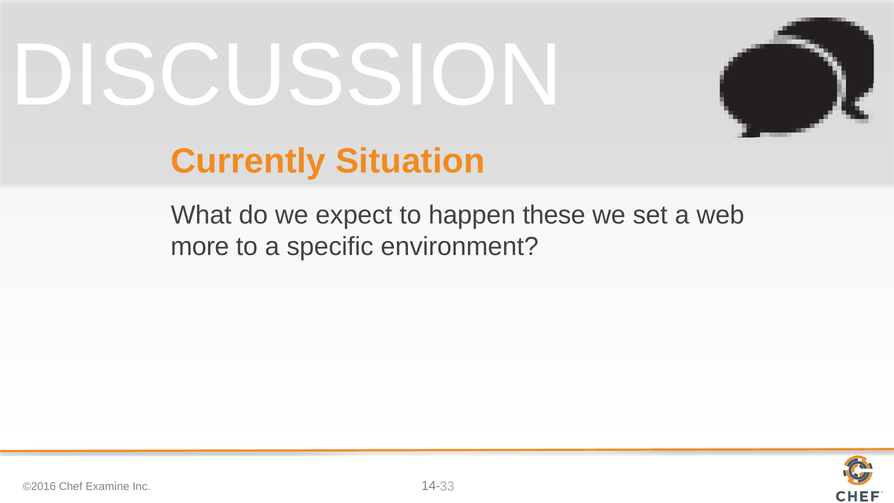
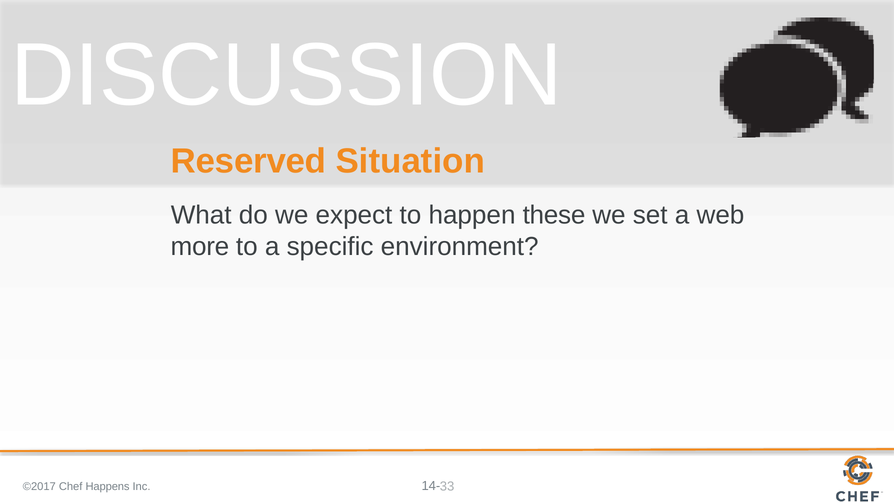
Currently: Currently -> Reserved
©2016: ©2016 -> ©2017
Examine: Examine -> Happens
